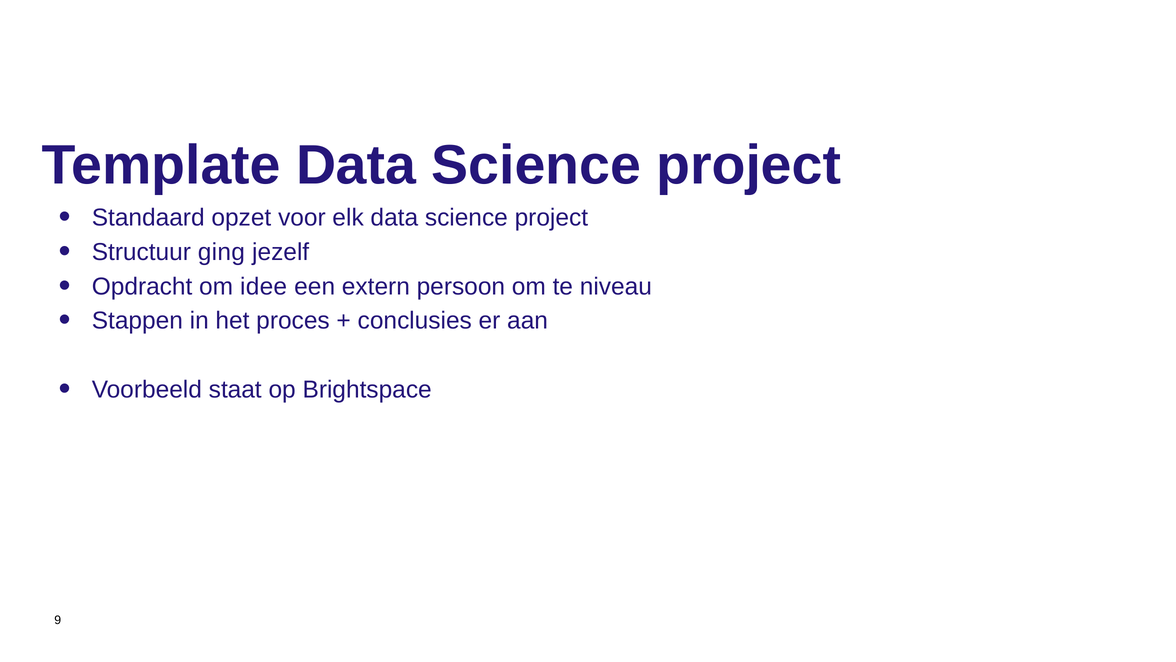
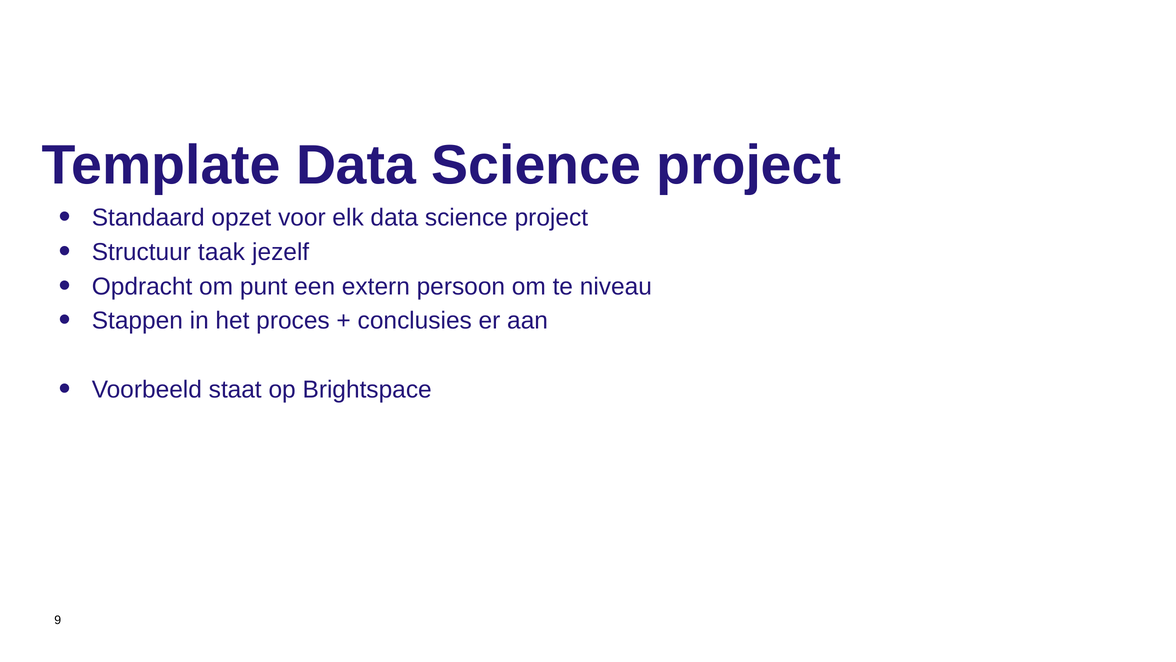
ging: ging -> taak
idee: idee -> punt
